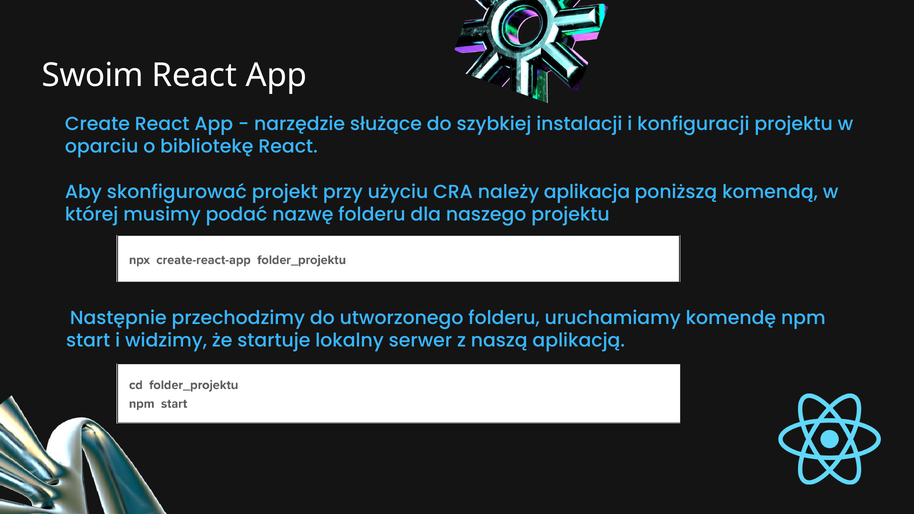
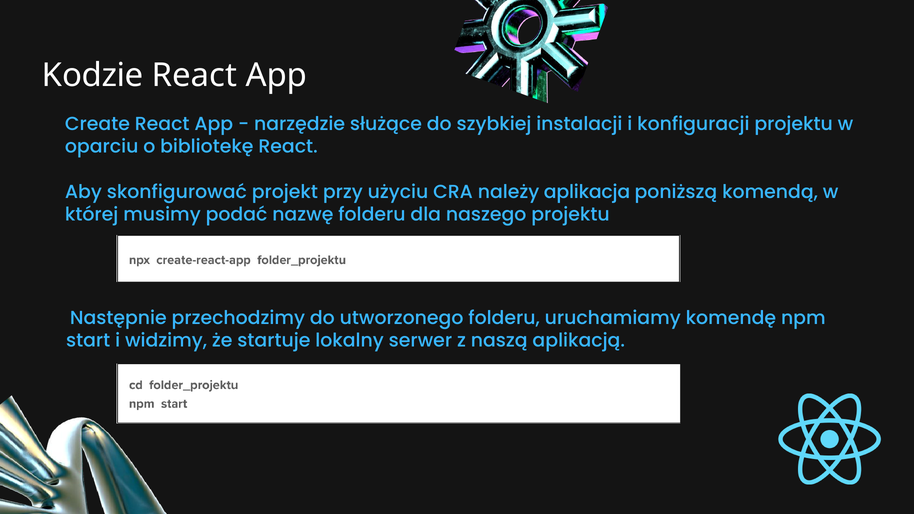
Swoim: Swoim -> Kodzie
